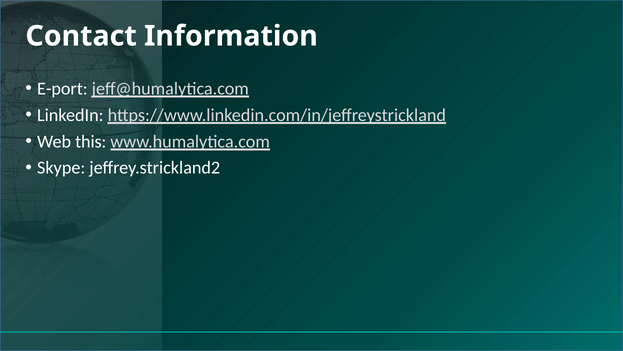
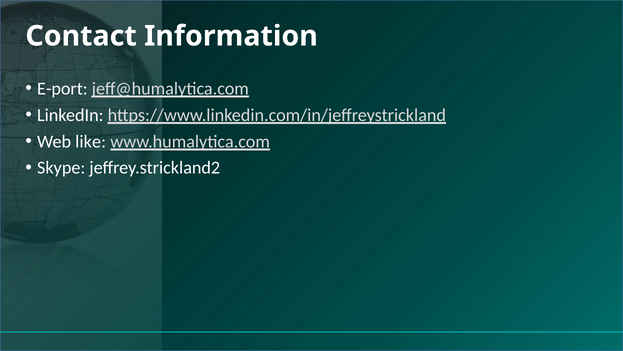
this: this -> like
